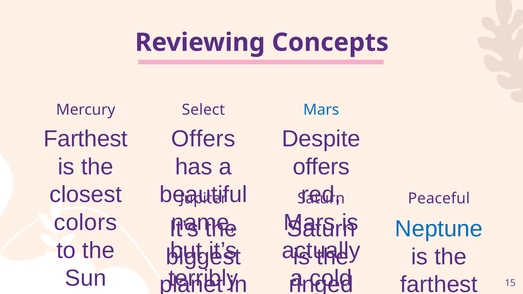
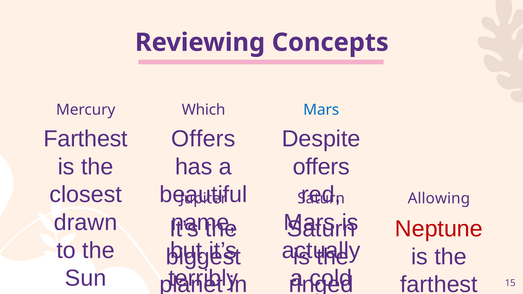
Select: Select -> Which
Peaceful: Peaceful -> Allowing
colors: colors -> drawn
Neptune colour: blue -> red
